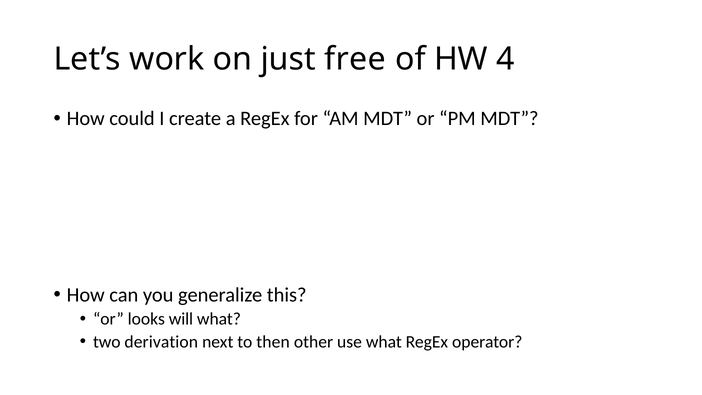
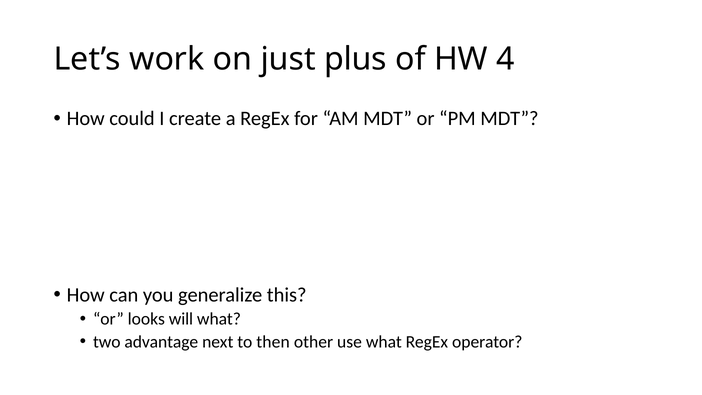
free: free -> plus
derivation: derivation -> advantage
